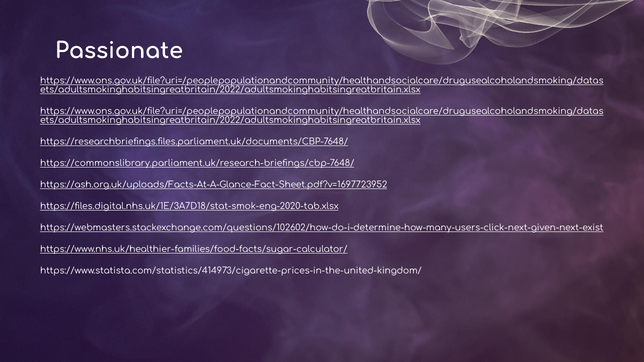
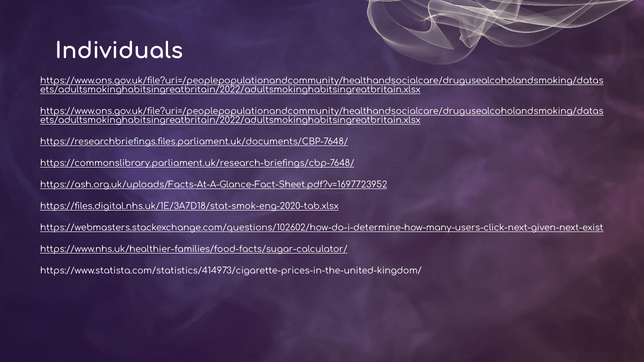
Passionate: Passionate -> Individuals
